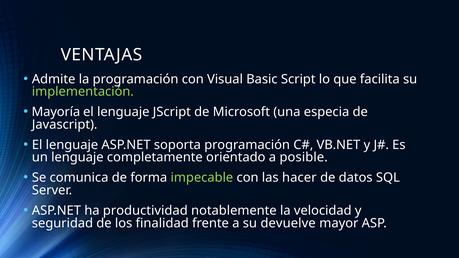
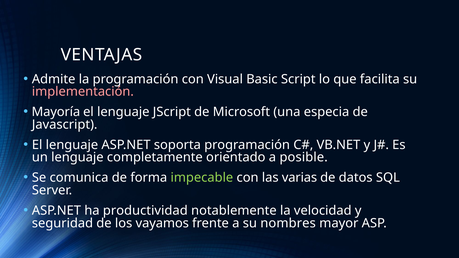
implementación colour: light green -> pink
hacer: hacer -> varias
finalidad: finalidad -> vayamos
devuelve: devuelve -> nombres
